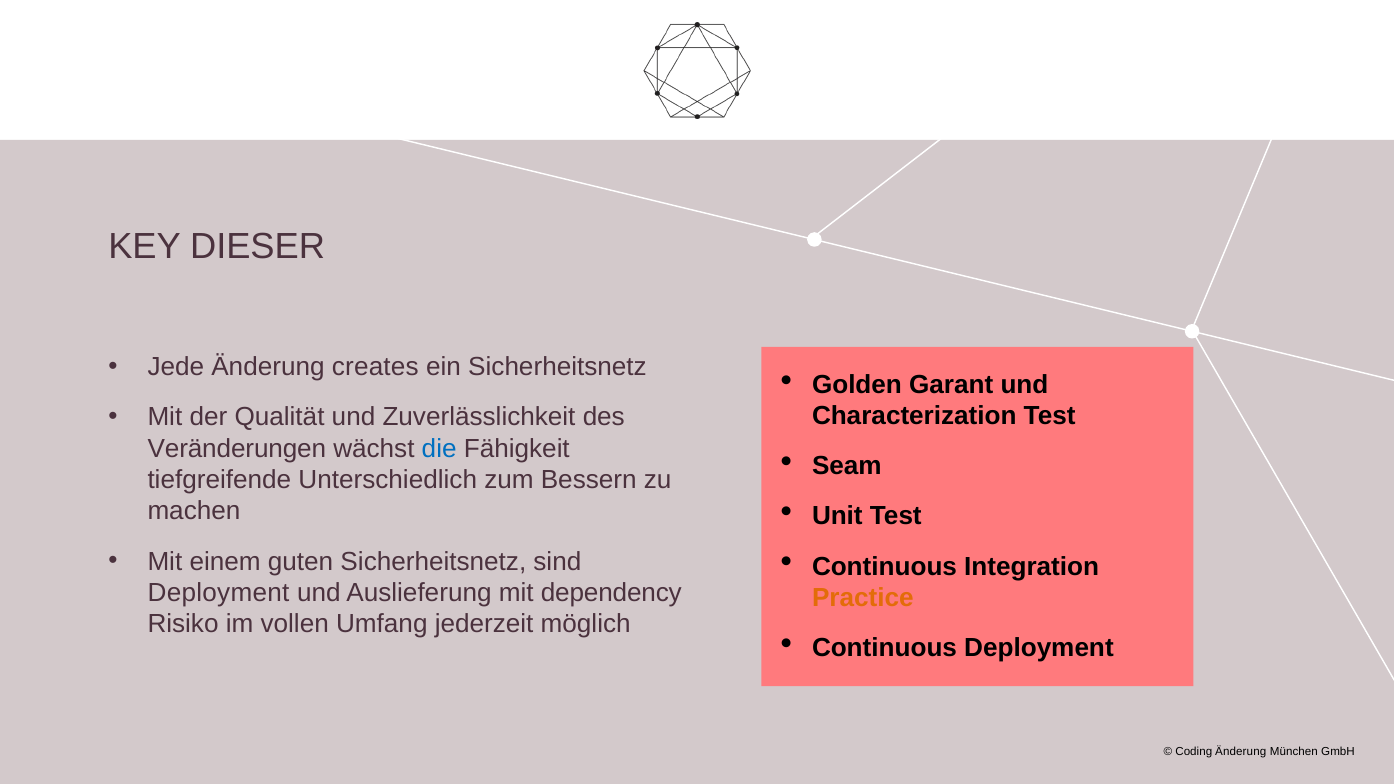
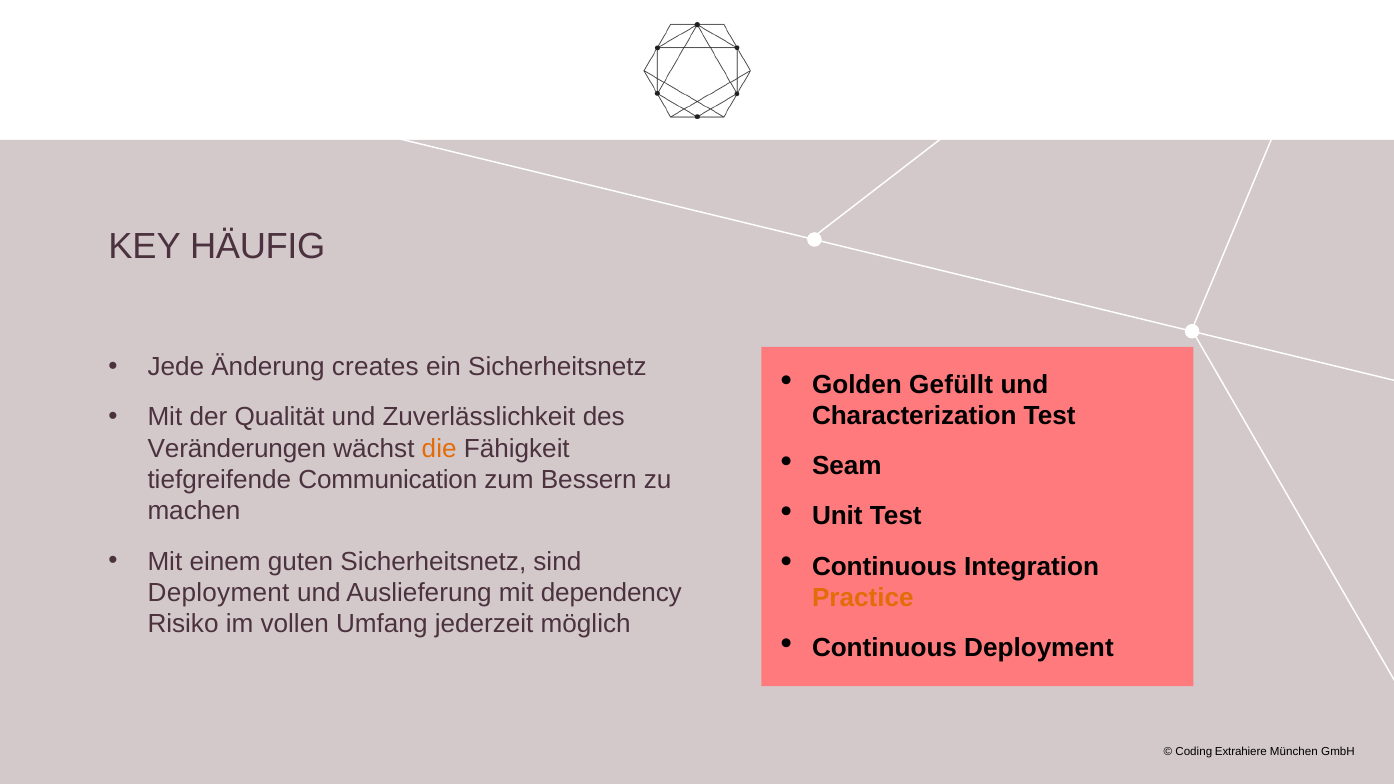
DIESER: DIESER -> HÄUFIG
Garant: Garant -> Gefüllt
die colour: blue -> orange
Unterschiedlich: Unterschiedlich -> Communication
Coding Änderung: Änderung -> Extrahiere
